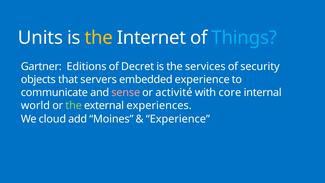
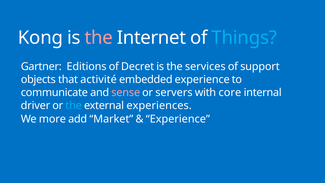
Units: Units -> Kong
the at (99, 38) colour: yellow -> pink
security: security -> support
servers: servers -> activité
activité: activité -> servers
world: world -> driver
the at (74, 105) colour: light green -> light blue
We cloud: cloud -> more
Moines: Moines -> Market
